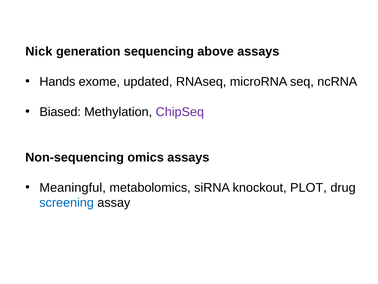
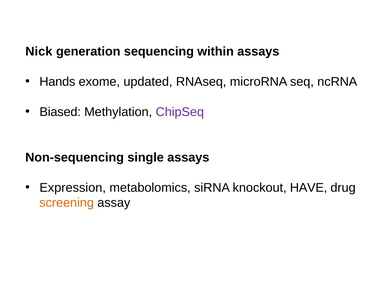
above: above -> within
omics: omics -> single
Meaningful: Meaningful -> Expression
PLOT: PLOT -> HAVE
screening colour: blue -> orange
